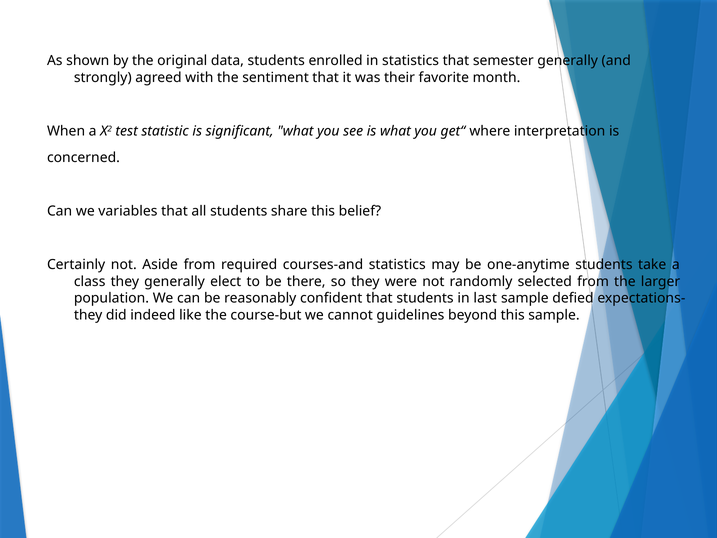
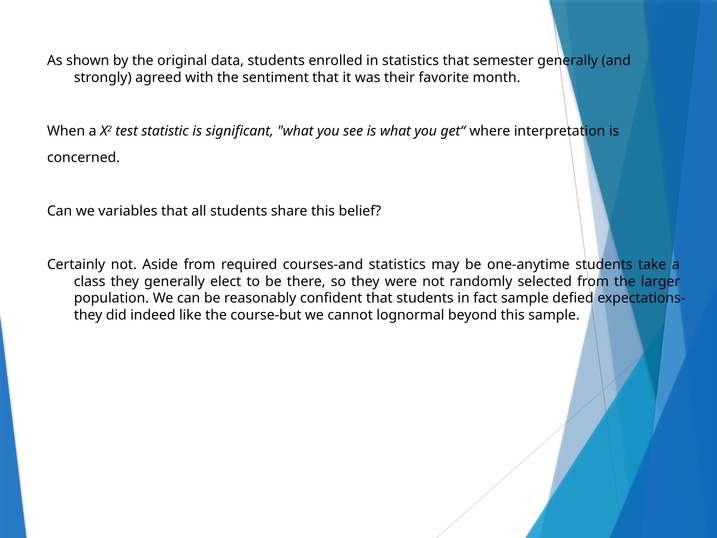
last: last -> fact
guidelines: guidelines -> lognormal
